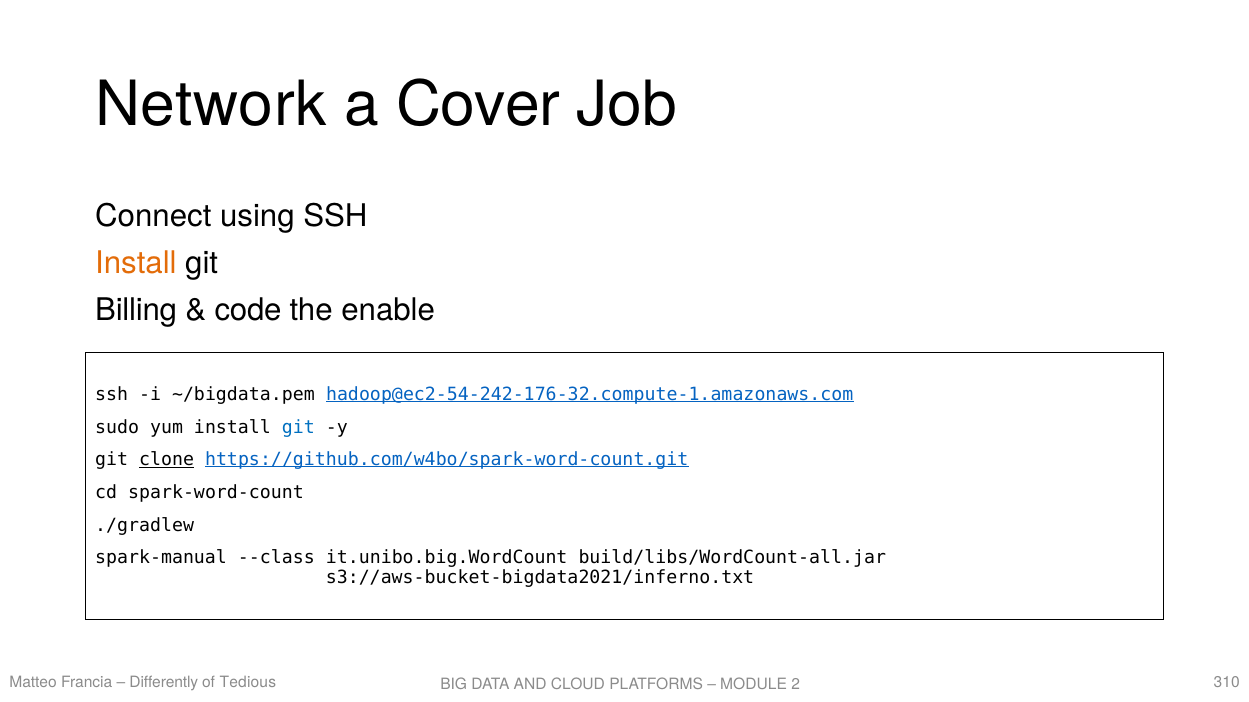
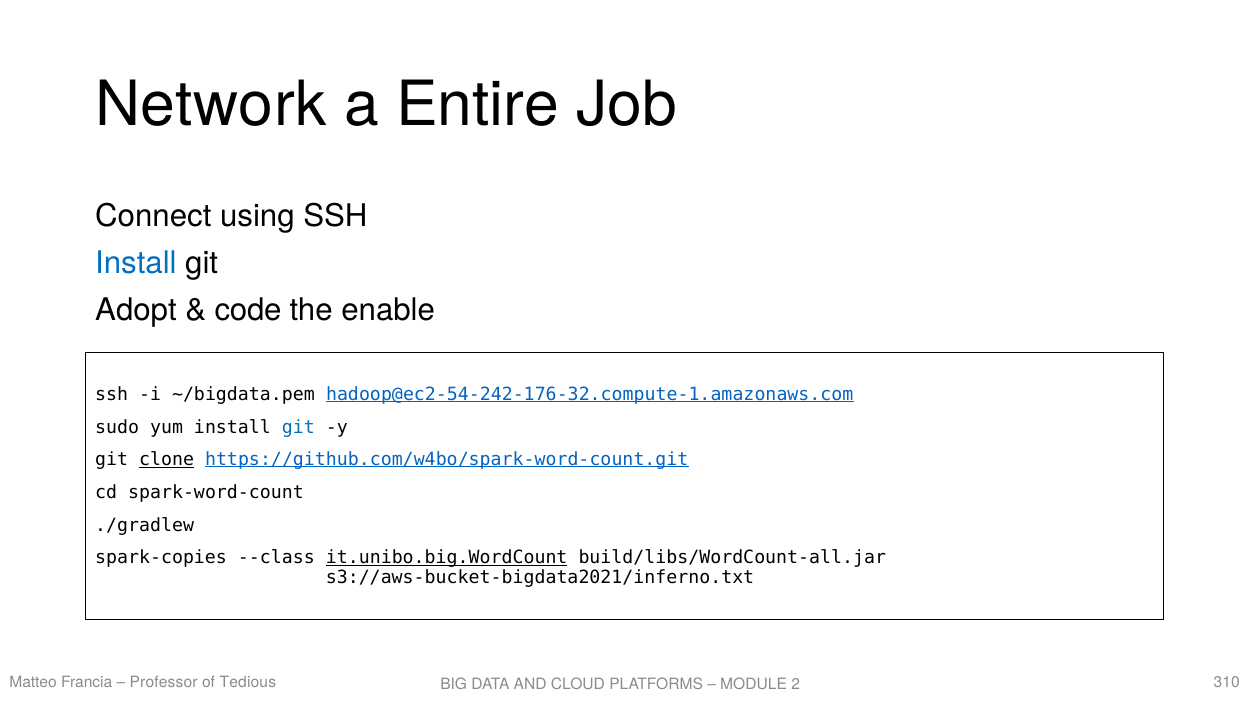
Cover: Cover -> Entire
Install at (136, 263) colour: orange -> blue
Billing: Billing -> Adopt
spark-manual: spark-manual -> spark-copies
it.unibo.big.WordCount underline: none -> present
Differently: Differently -> Professor
